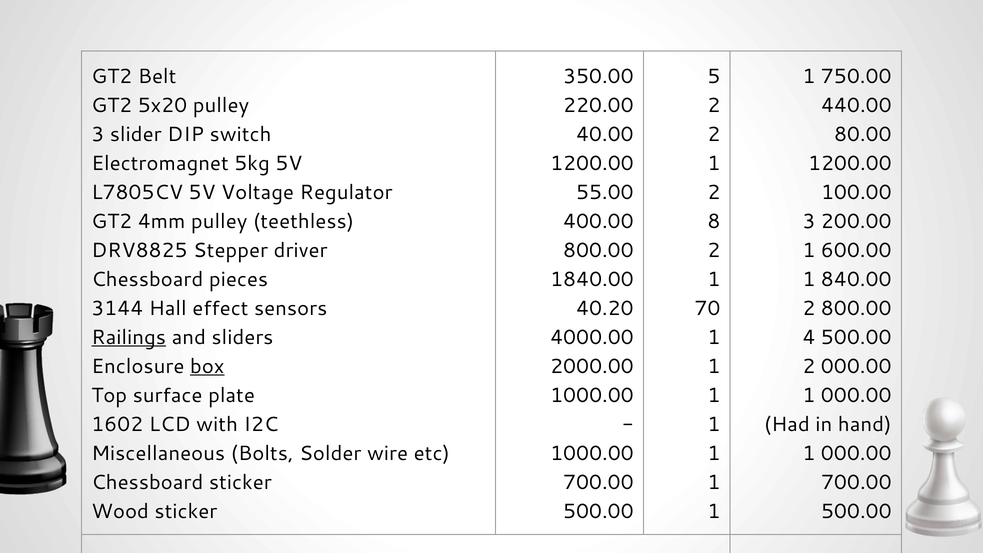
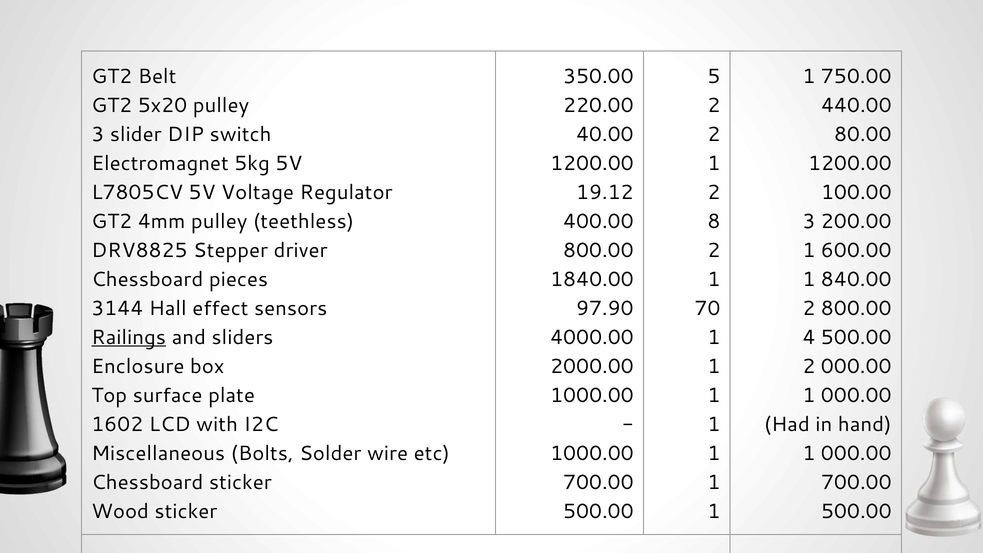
55.00: 55.00 -> 19.12
40.20: 40.20 -> 97.90
box underline: present -> none
